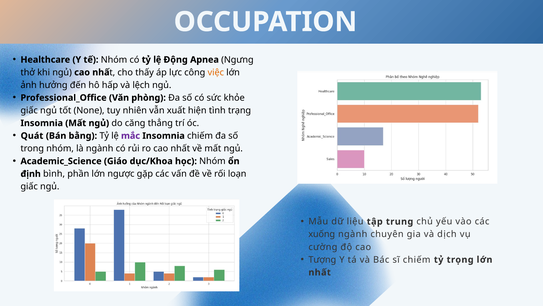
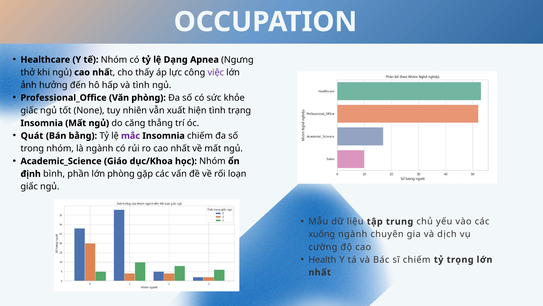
Động: Động -> Dạng
việc colour: orange -> purple
và lệch: lệch -> tình
lớn ngược: ngược -> phòng
Tượng: Tượng -> Health
